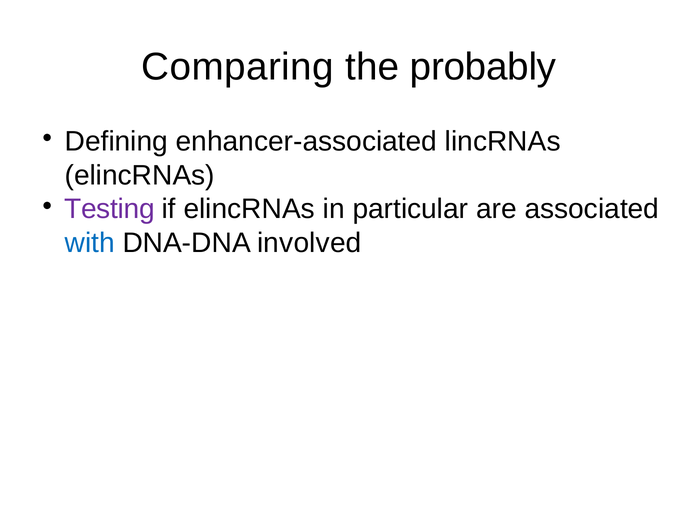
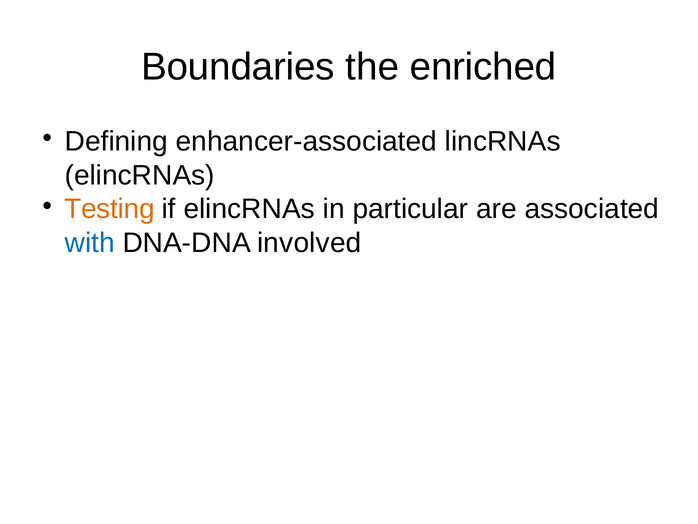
Comparing: Comparing -> Boundaries
probably: probably -> enriched
Testing colour: purple -> orange
